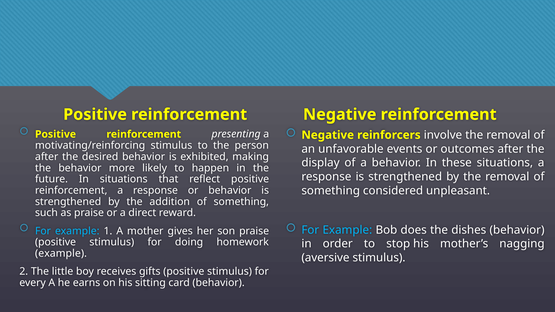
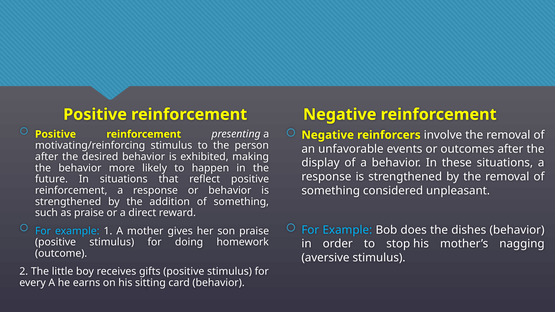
example at (61, 254): example -> outcome
